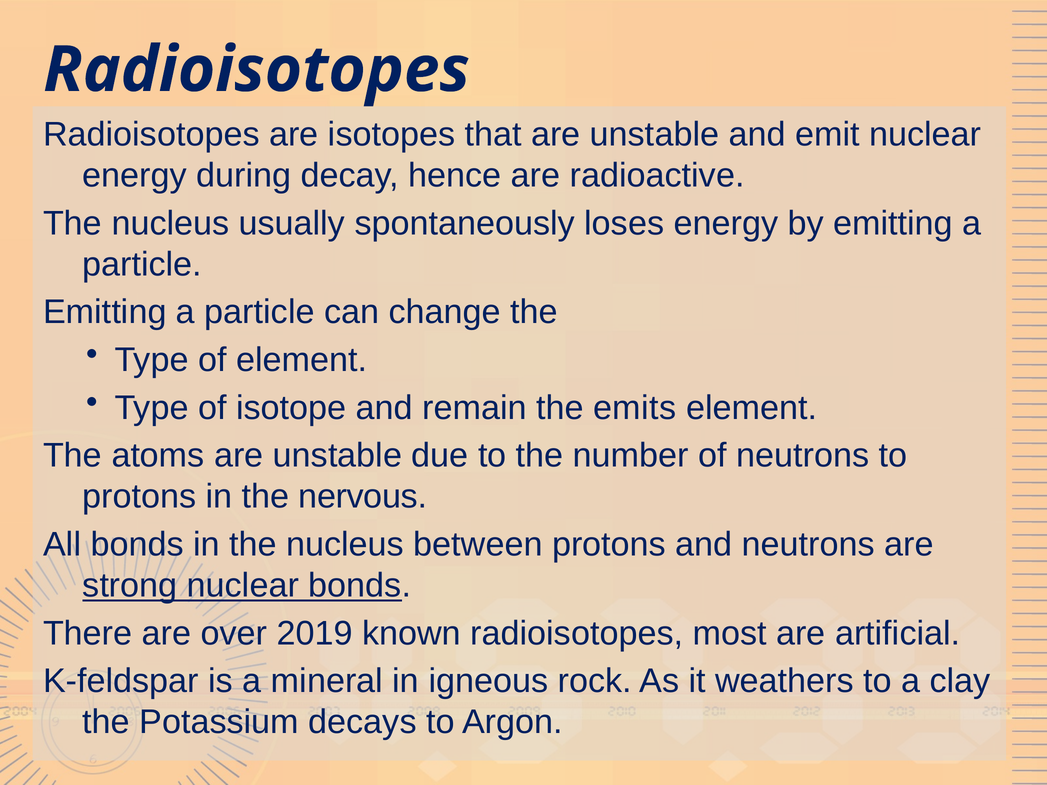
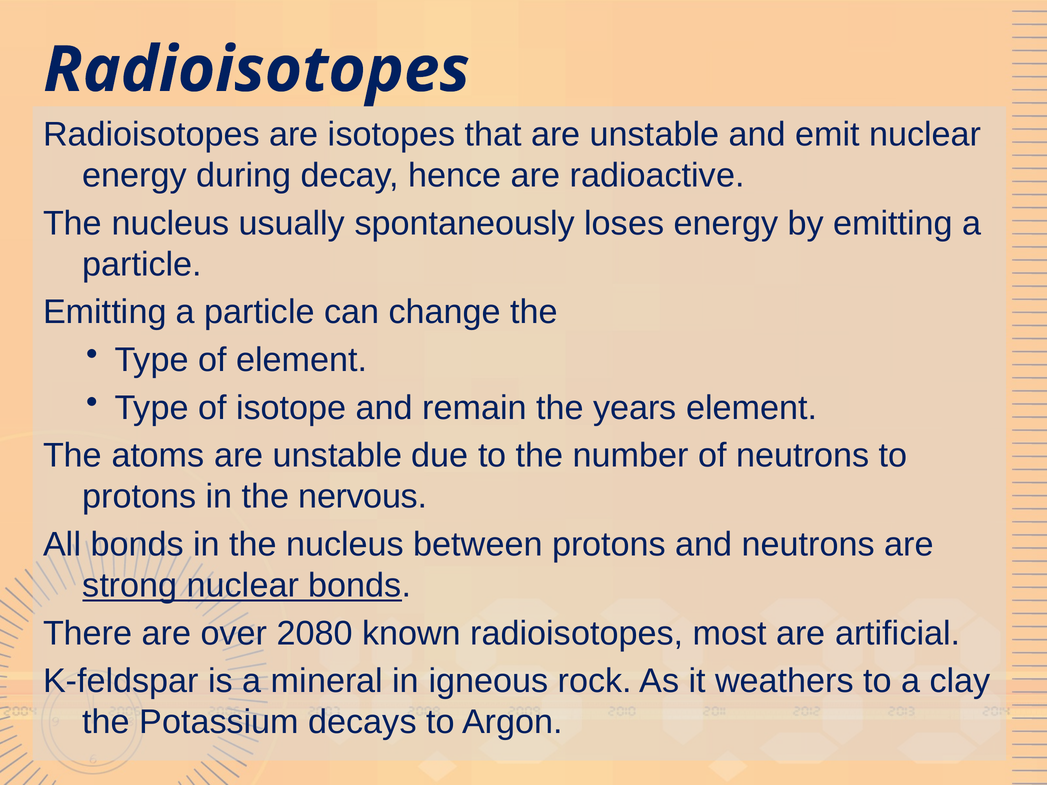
emits: emits -> years
2019: 2019 -> 2080
